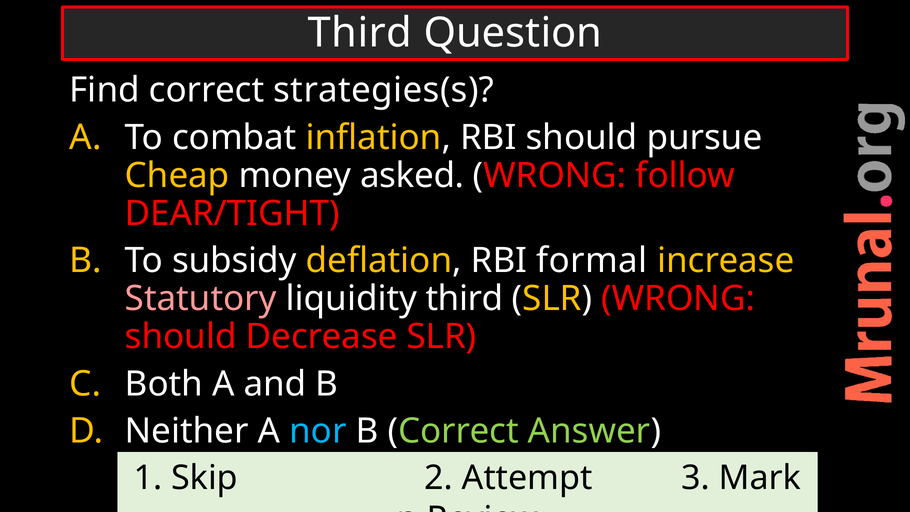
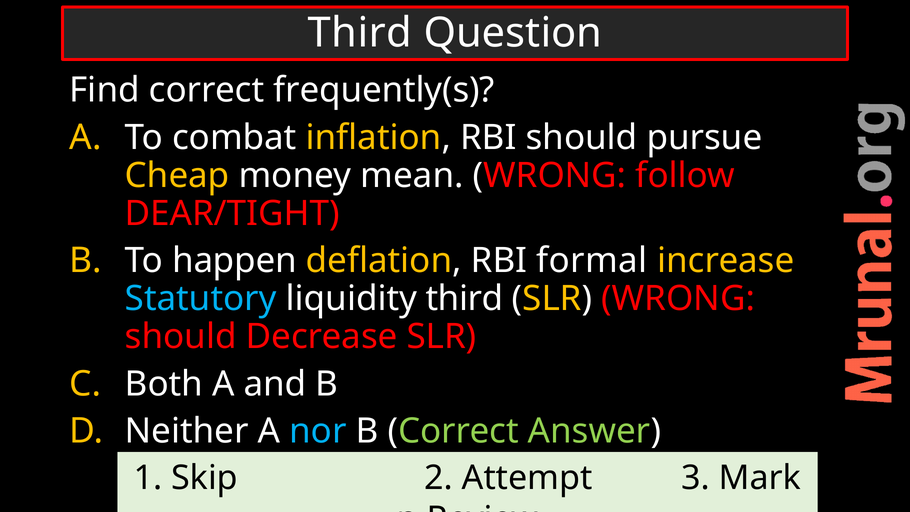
strategies(s: strategies(s -> frequently(s
asked: asked -> mean
subsidy: subsidy -> happen
Statutory colour: pink -> light blue
